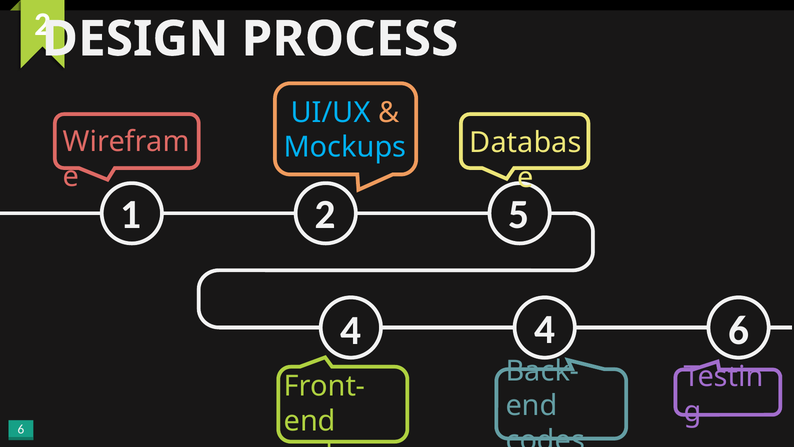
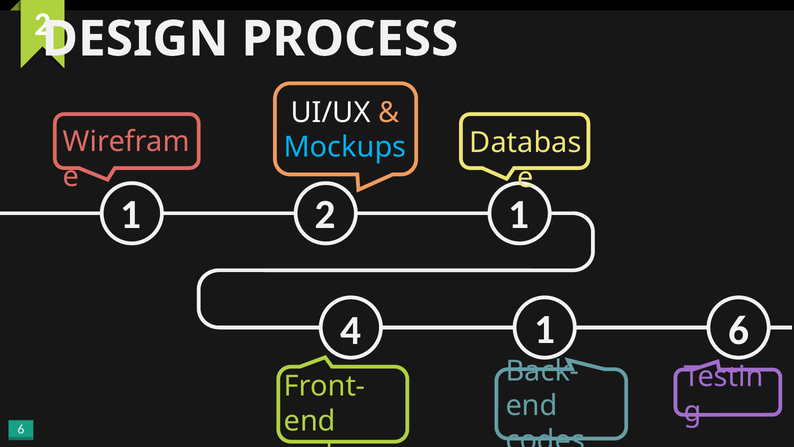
UI/UX colour: light blue -> white
2 5: 5 -> 1
4 4: 4 -> 1
